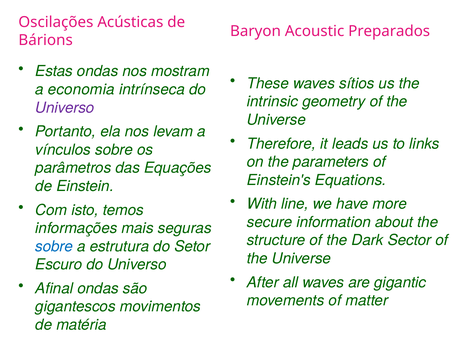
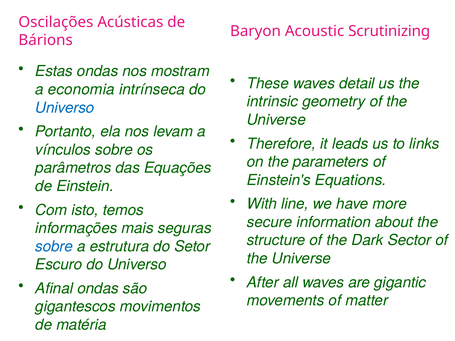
Preparados: Preparados -> Scrutinizing
sítios: sítios -> detail
Universo at (65, 108) colour: purple -> blue
